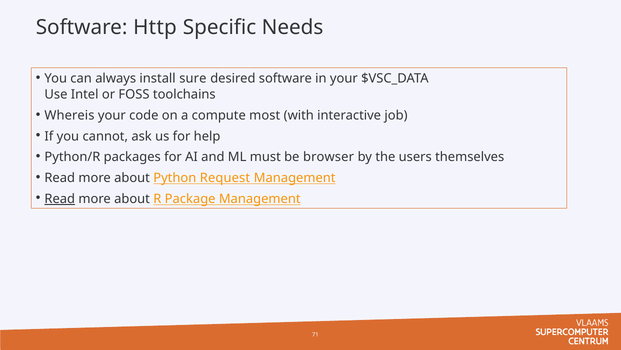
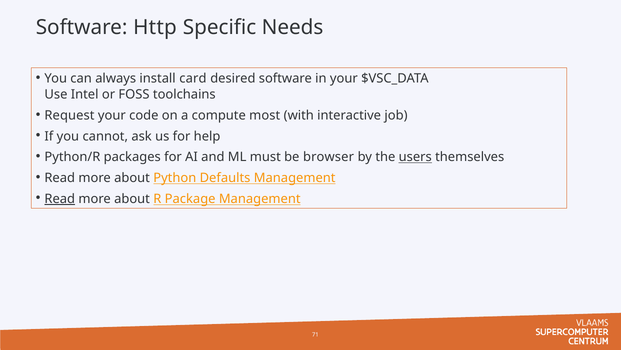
sure: sure -> card
Whereis: Whereis -> Request
users underline: none -> present
Request: Request -> Defaults
